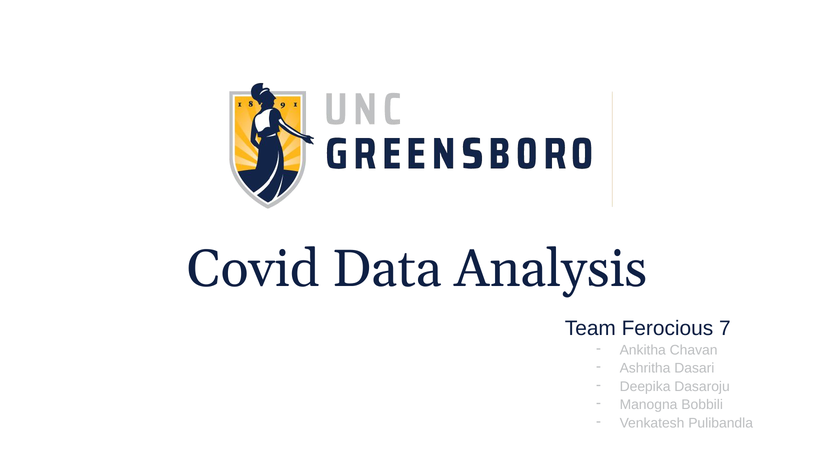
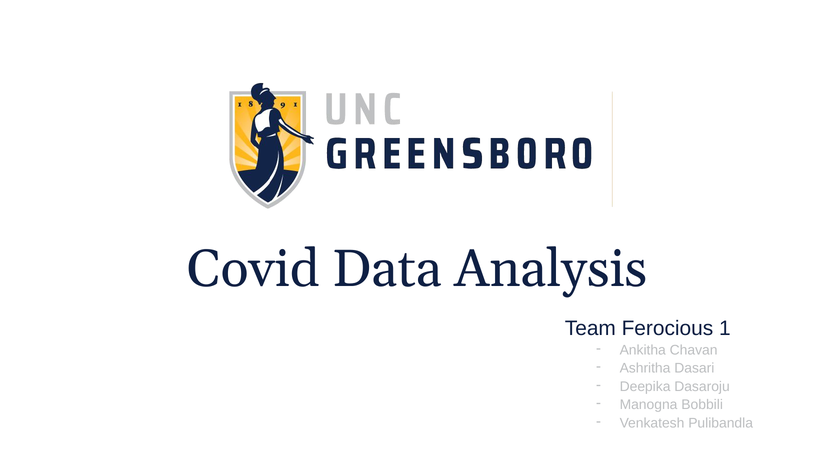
7: 7 -> 1
